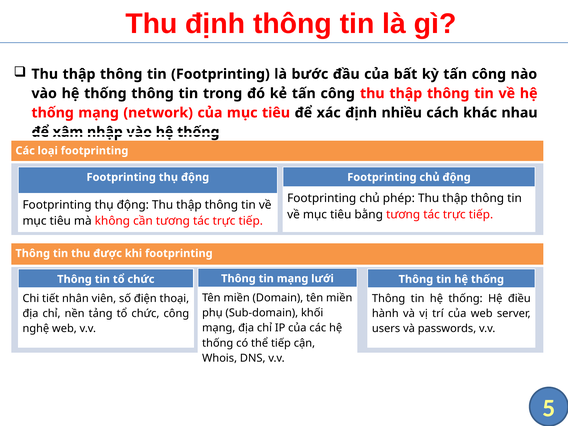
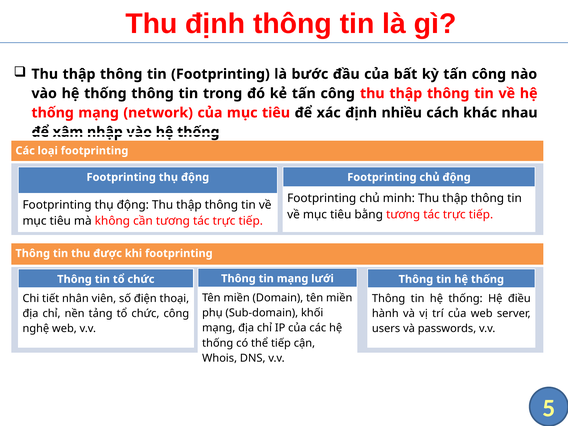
phép: phép -> minh
